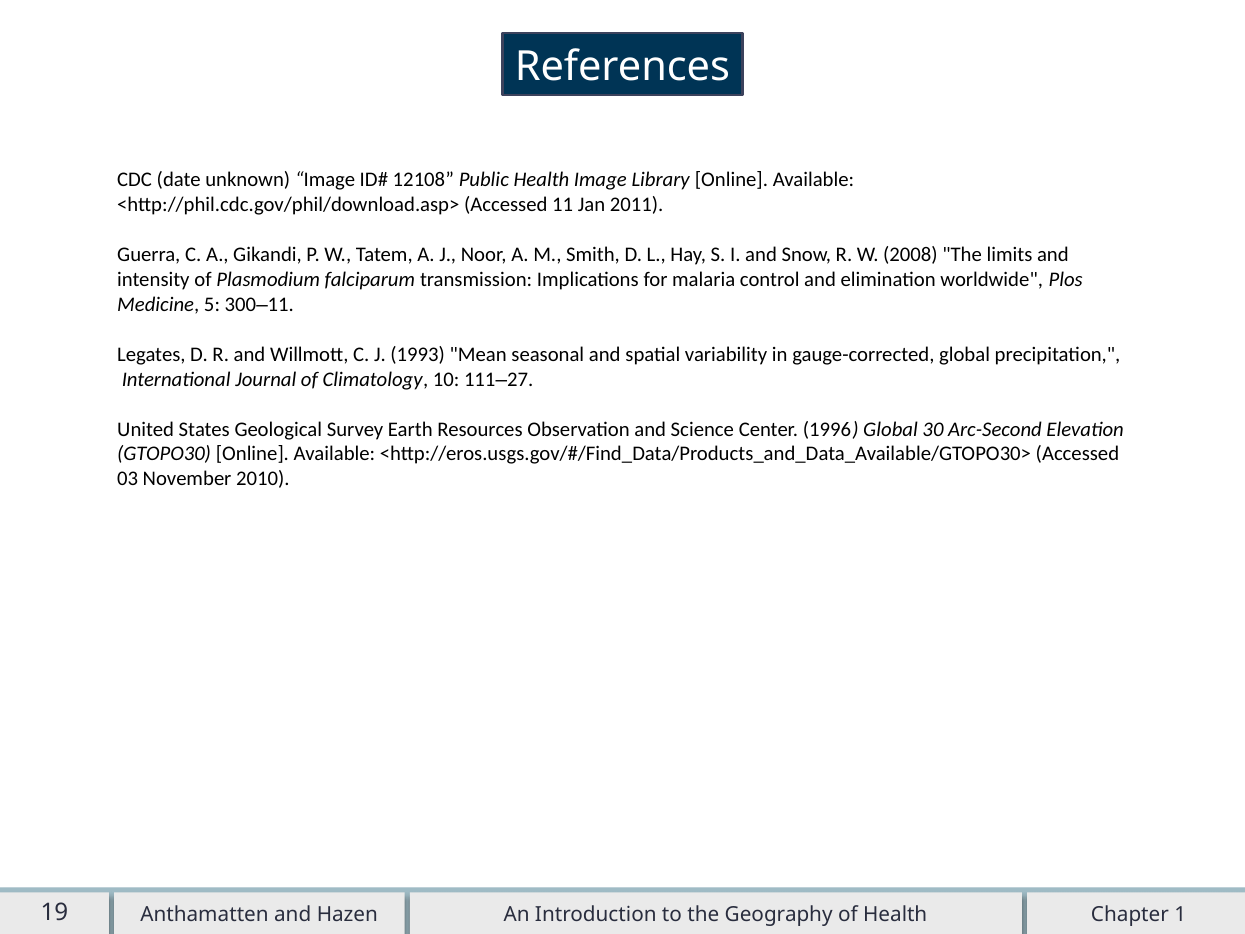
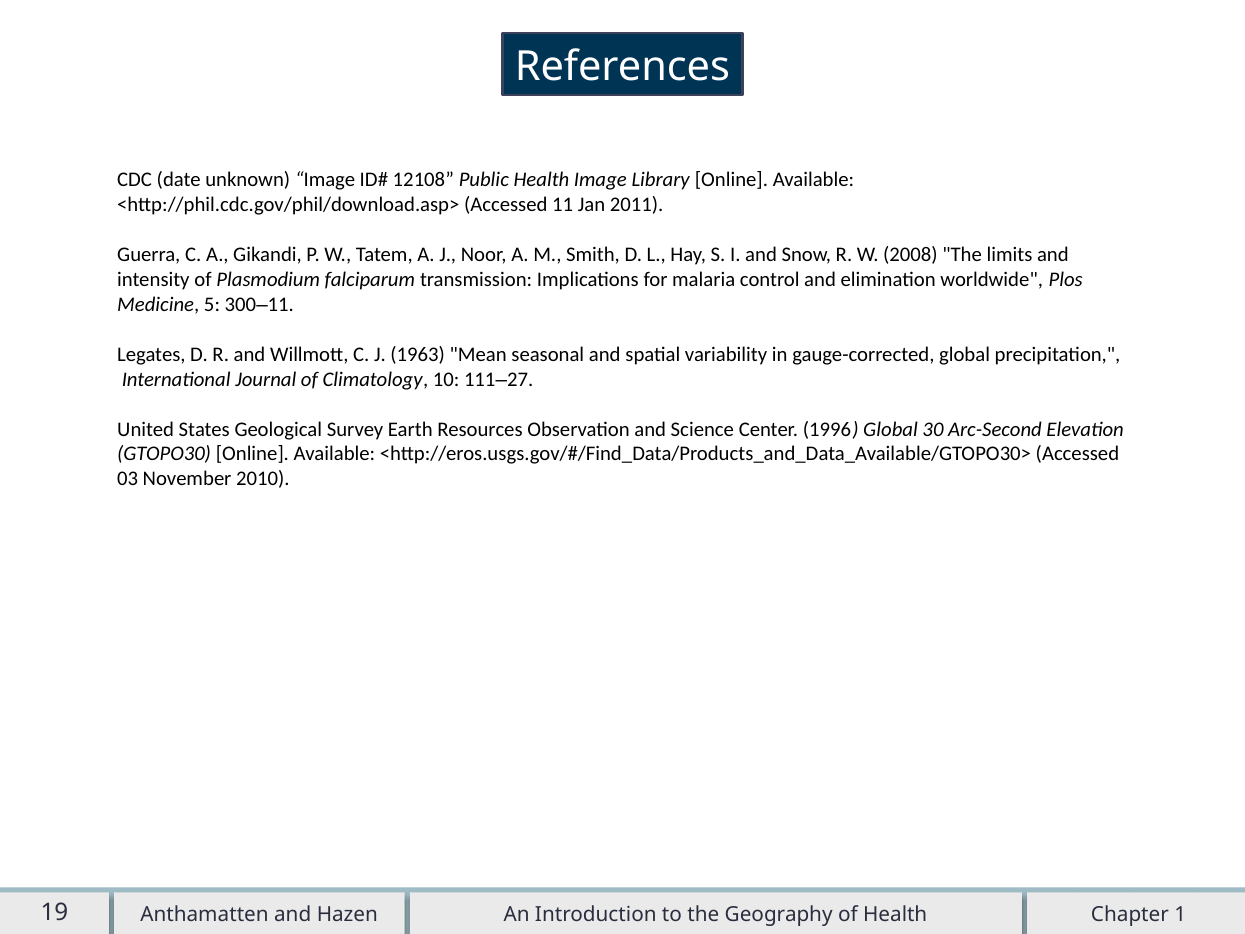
1993: 1993 -> 1963
